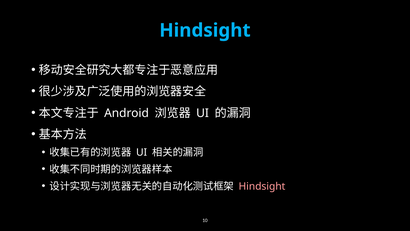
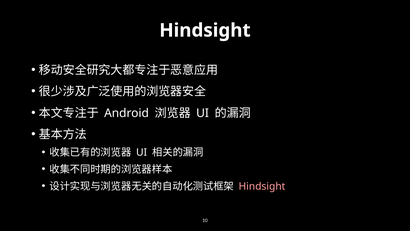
Hindsight at (205, 30) colour: light blue -> white
